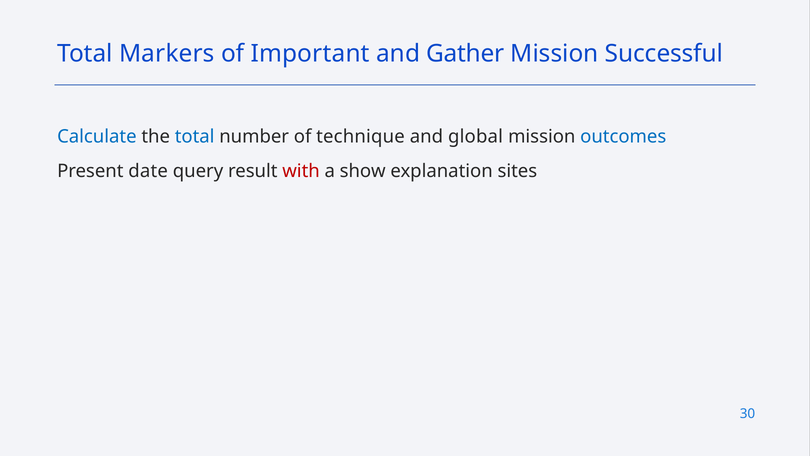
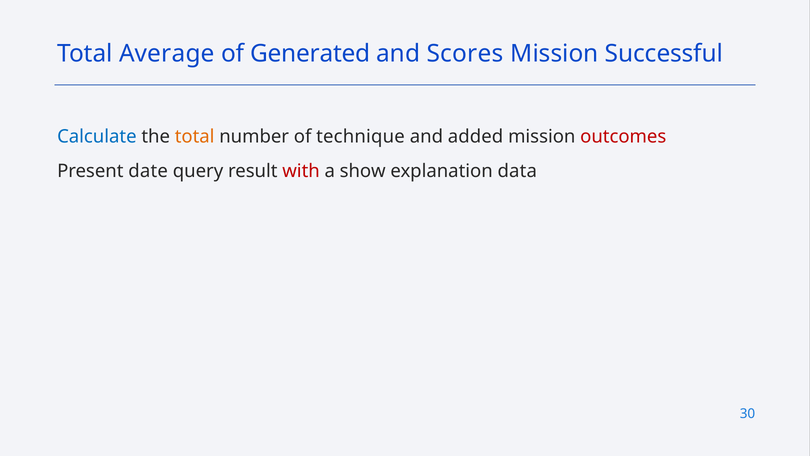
Markers: Markers -> Average
Important: Important -> Generated
Gather: Gather -> Scores
total at (195, 137) colour: blue -> orange
global: global -> added
outcomes colour: blue -> red
sites: sites -> data
